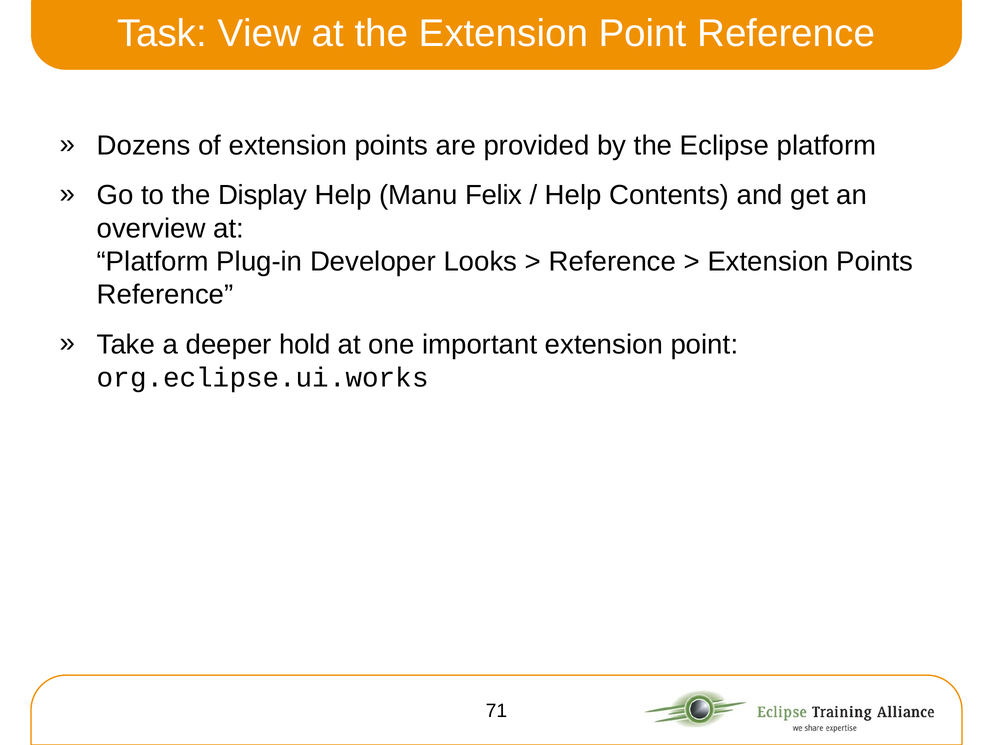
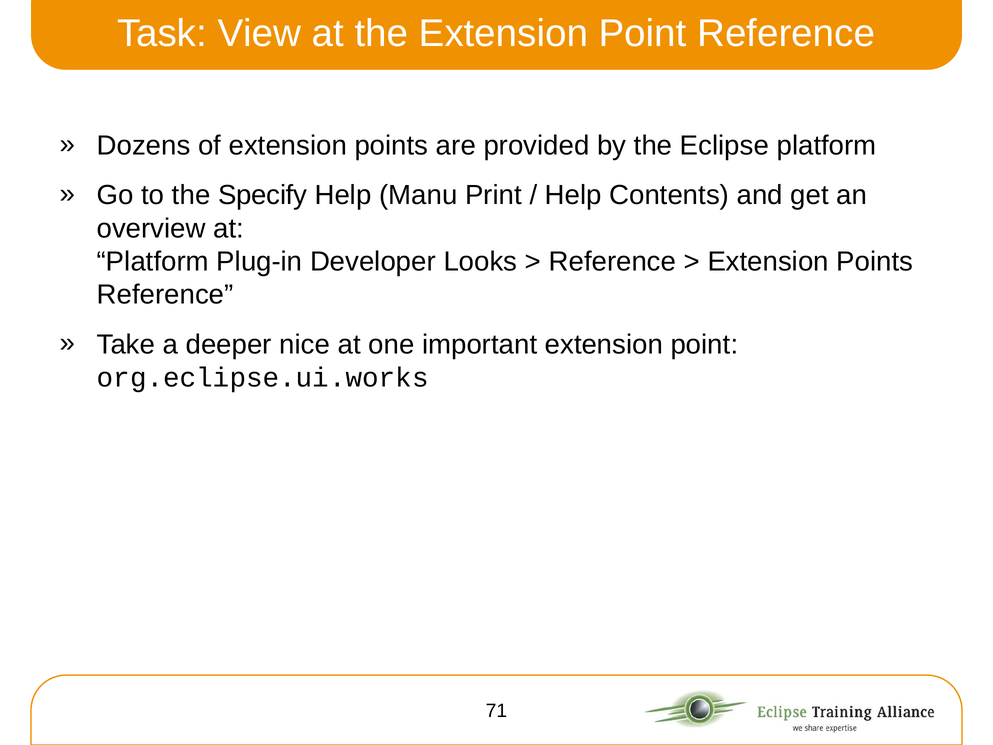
Display: Display -> Specify
Felix: Felix -> Print
hold: hold -> nice
